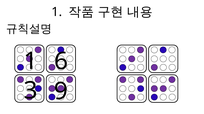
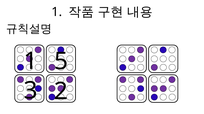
6: 6 -> 5
9: 9 -> 2
